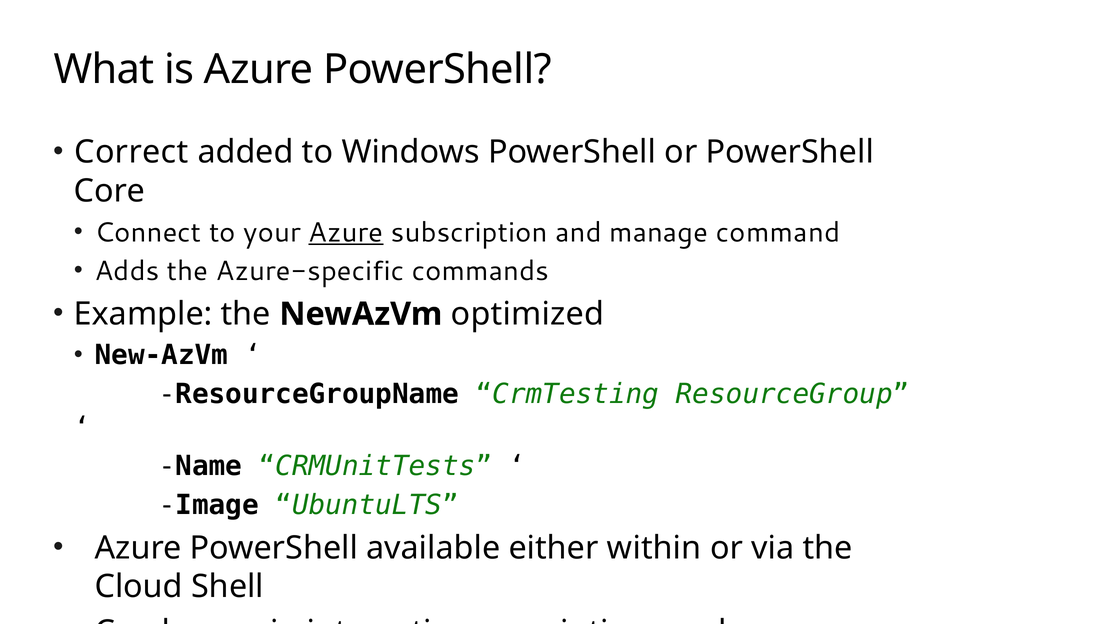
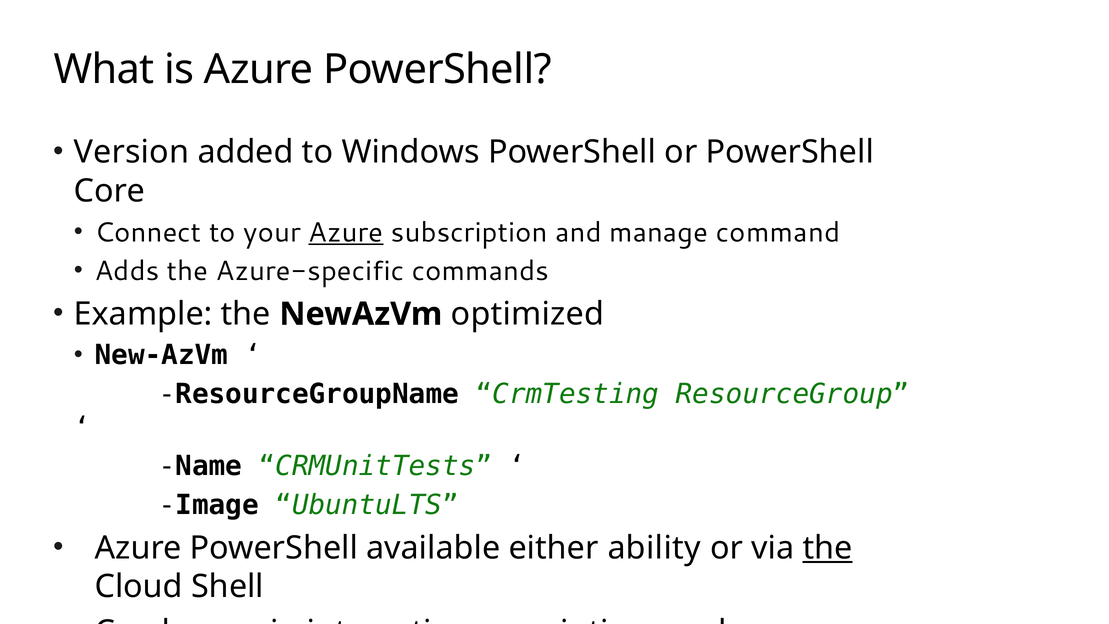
Correct: Correct -> Version
within: within -> ability
the at (828, 548) underline: none -> present
